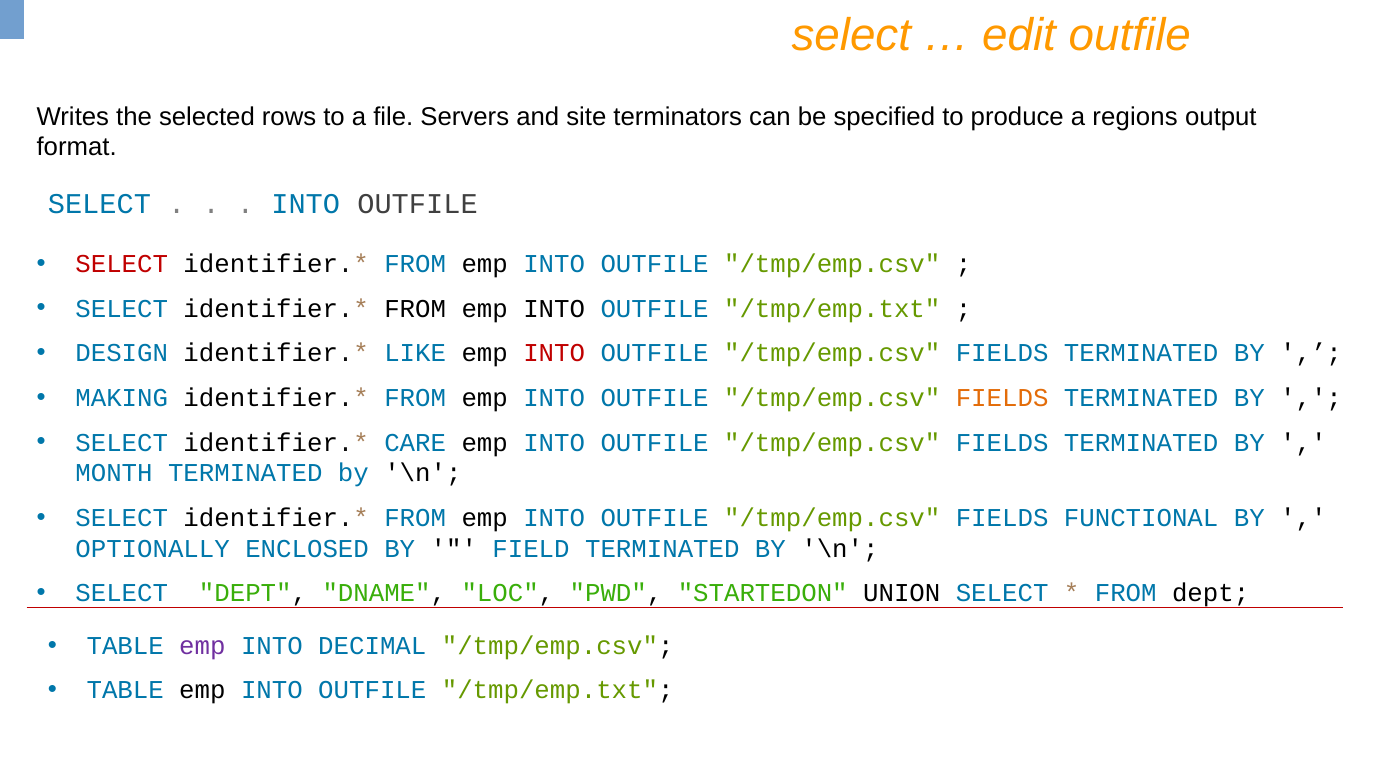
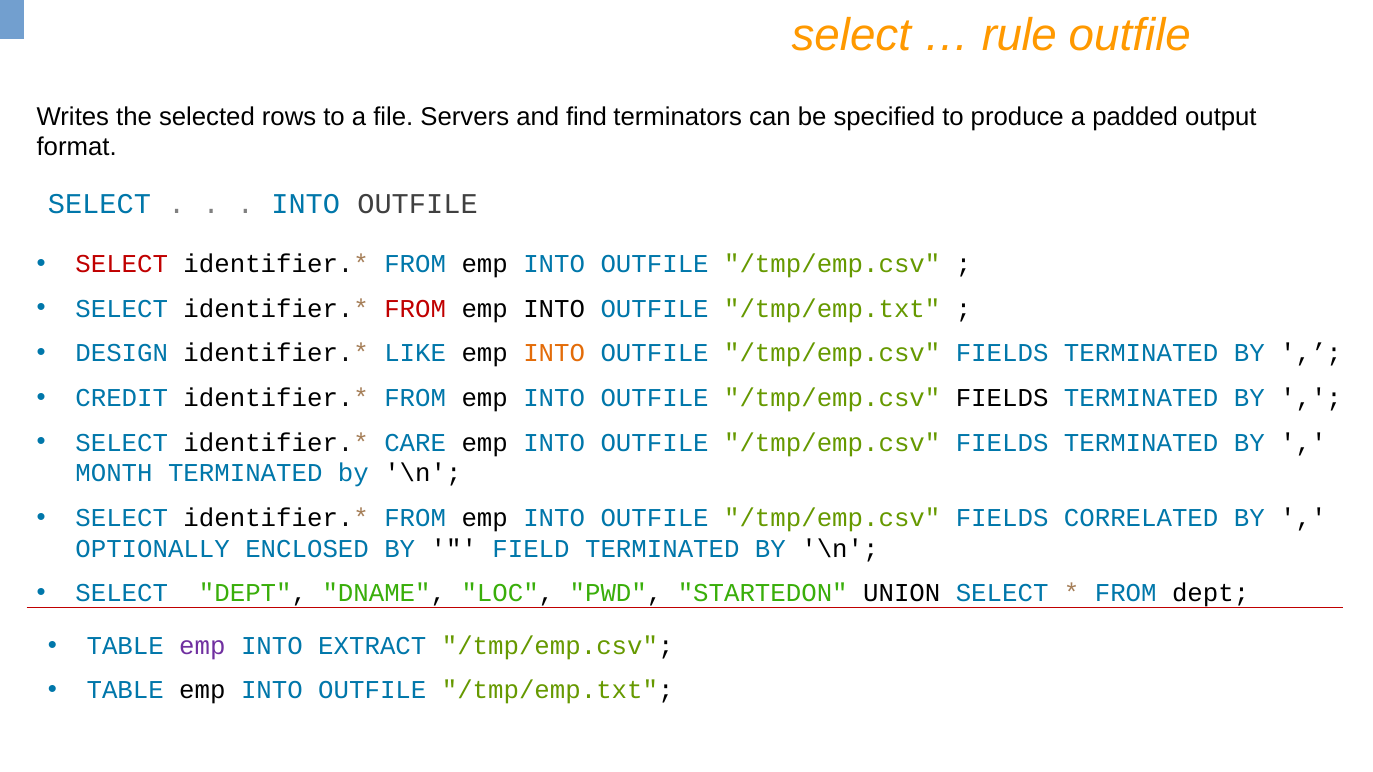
edit: edit -> rule
site: site -> find
regions: regions -> padded
FROM at (415, 309) colour: black -> red
INTO at (554, 353) colour: red -> orange
MAKING: MAKING -> CREDIT
FIELDS at (1002, 398) colour: orange -> black
FUNCTIONAL: FUNCTIONAL -> CORRELATED
DECIMAL: DECIMAL -> EXTRACT
